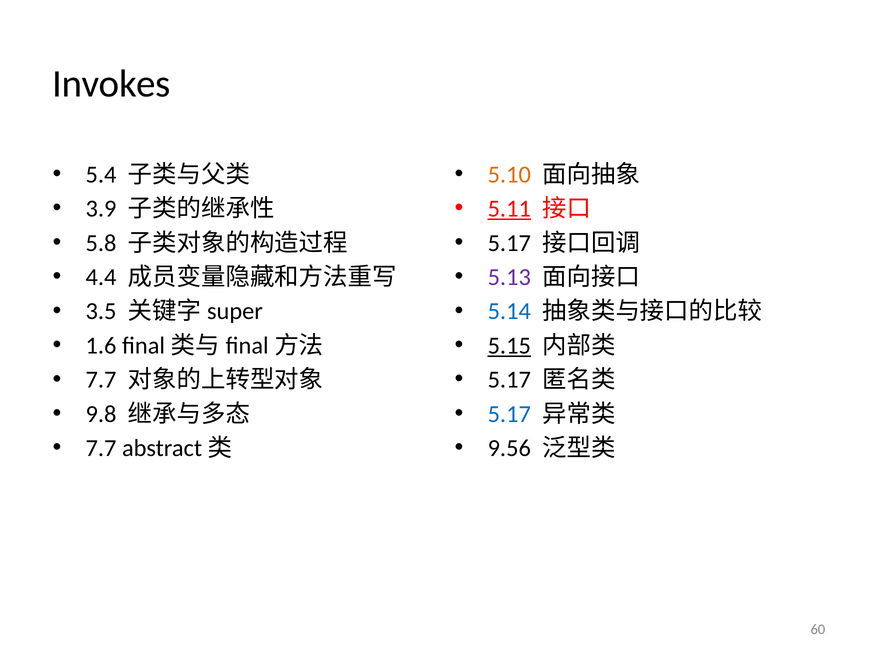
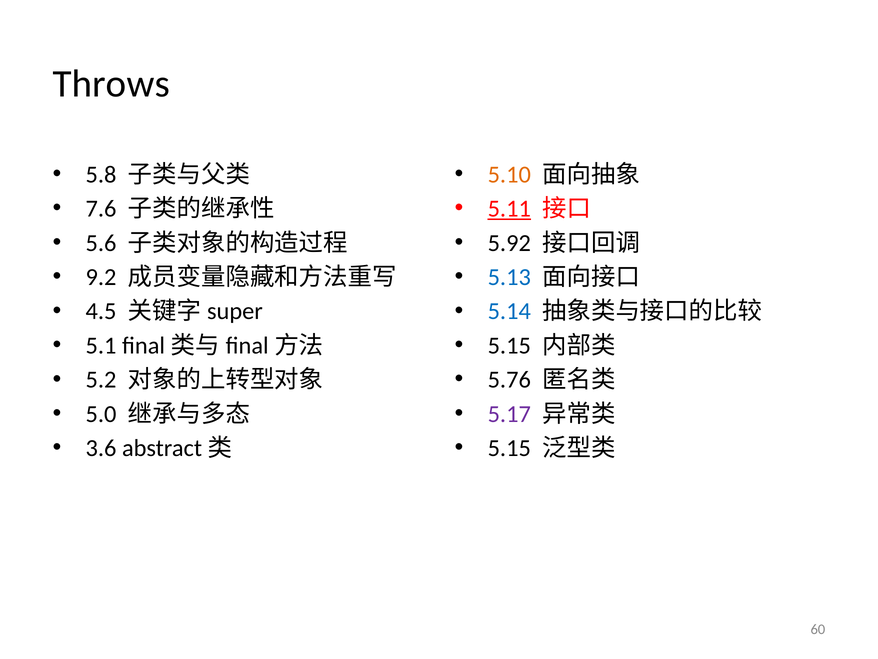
Invokes: Invokes -> Throws
5.4: 5.4 -> 5.8
3.9: 3.9 -> 7.6
5.8: 5.8 -> 5.6
5.17 at (509, 243): 5.17 -> 5.92
4.4: 4.4 -> 9.2
5.13 colour: purple -> blue
3.5: 3.5 -> 4.5
1.6: 1.6 -> 5.1
5.15 at (509, 345) underline: present -> none
7.7 at (101, 380): 7.7 -> 5.2
5.17 at (509, 380): 5.17 -> 5.76
5.17 at (509, 414) colour: blue -> purple
9.8: 9.8 -> 5.0
7.7 at (101, 448): 7.7 -> 3.6
9.56 at (509, 448): 9.56 -> 5.15
